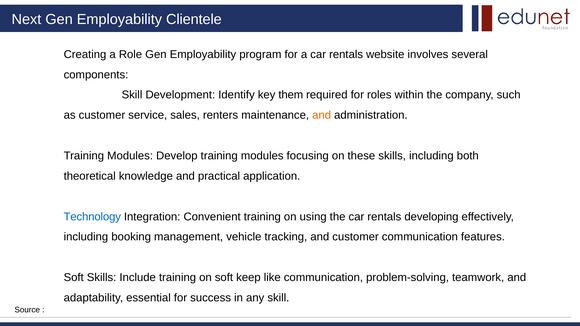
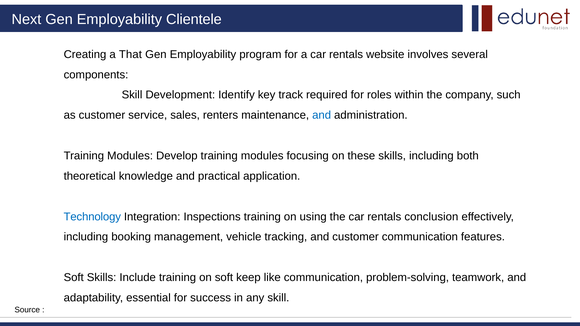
Role: Role -> That
them: them -> track
and at (322, 115) colour: orange -> blue
Convenient: Convenient -> Inspections
developing: developing -> conclusion
